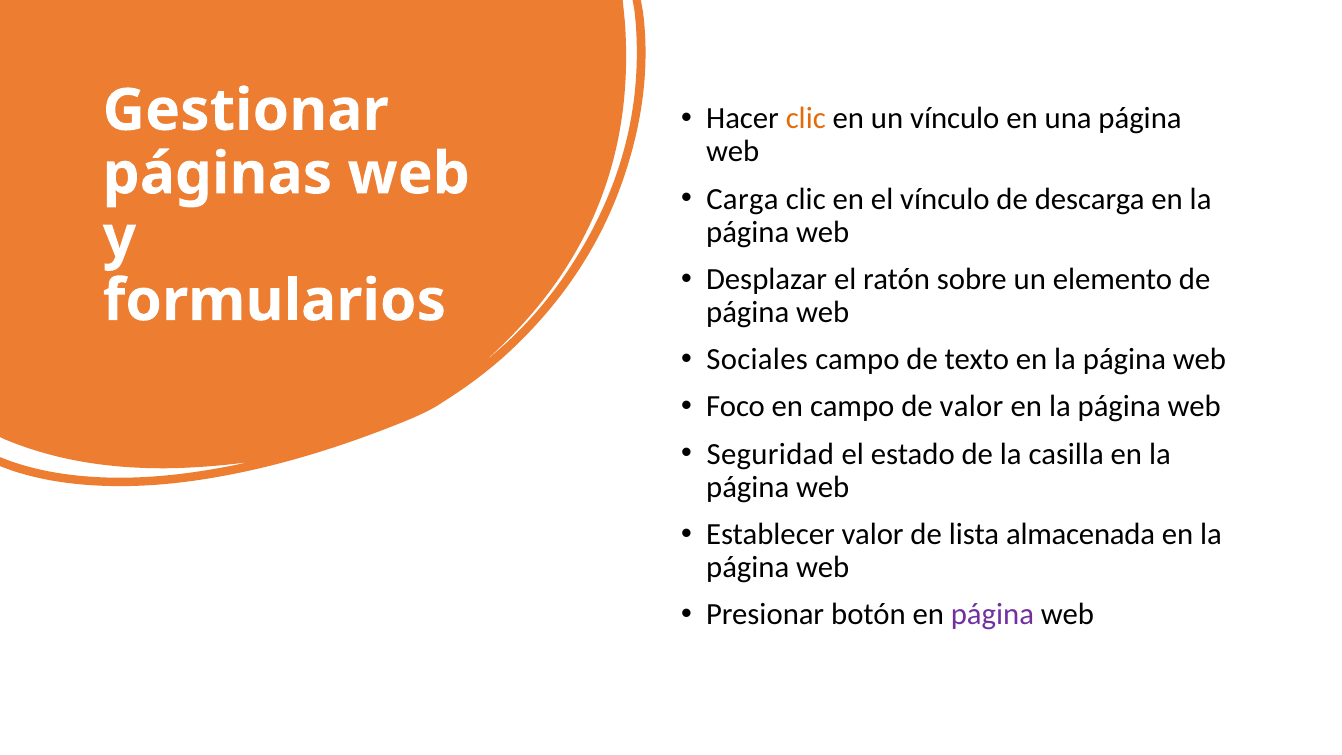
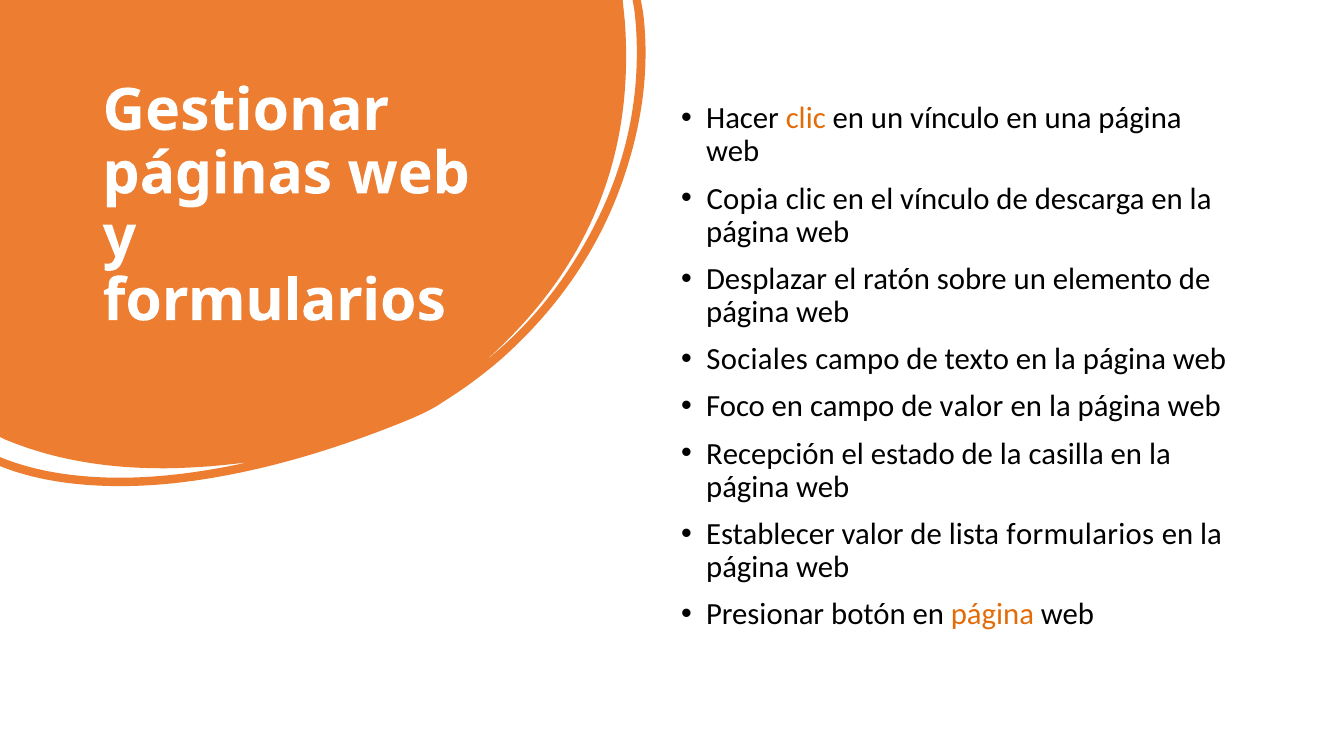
Carga: Carga -> Copia
Seguridad: Seguridad -> Recepción
lista almacenada: almacenada -> formularios
página at (992, 614) colour: purple -> orange
